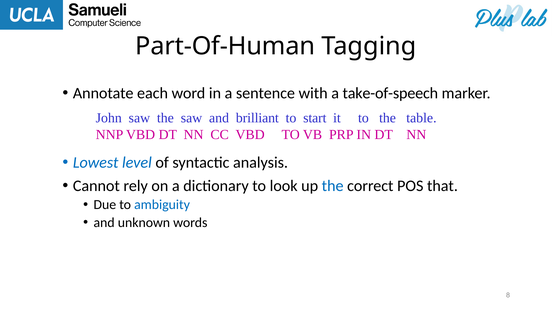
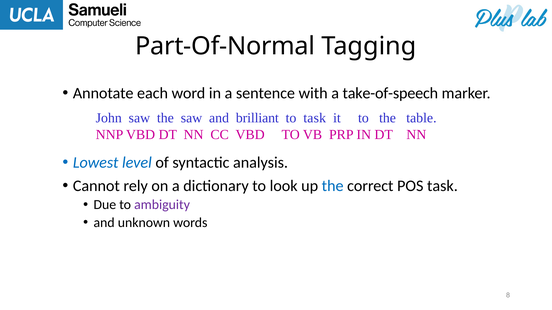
Part-Of-Human: Part-Of-Human -> Part-Of-Normal
to start: start -> task
POS that: that -> task
ambiguity colour: blue -> purple
